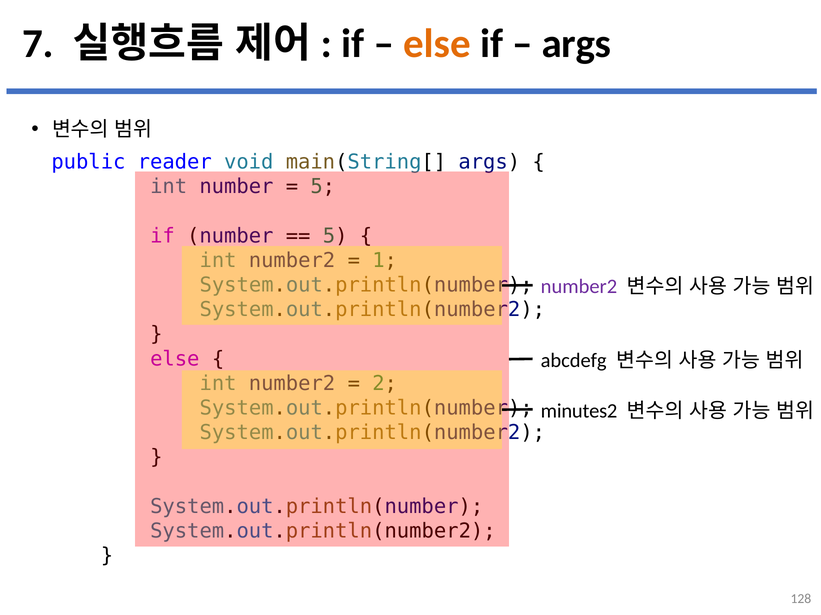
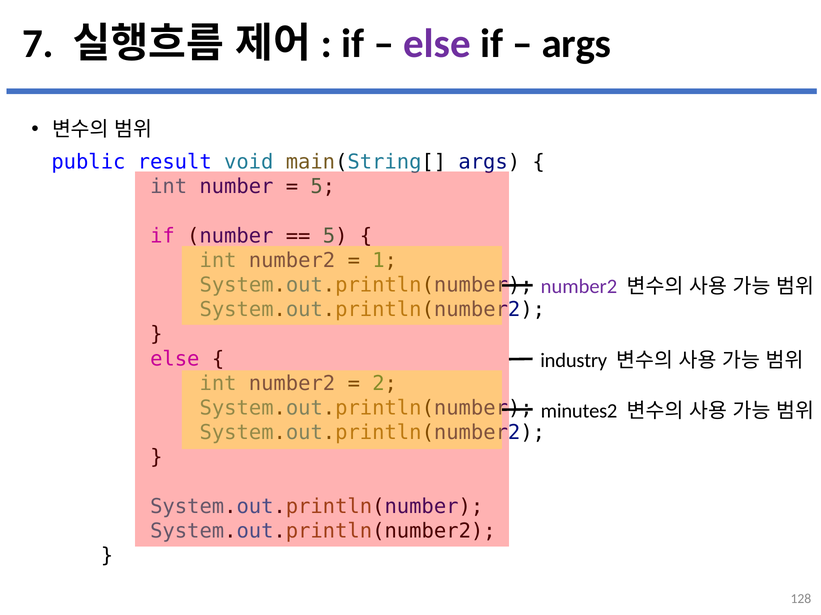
else at (437, 44) colour: orange -> purple
reader: reader -> result
abcdefg: abcdefg -> industry
